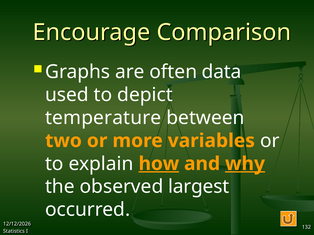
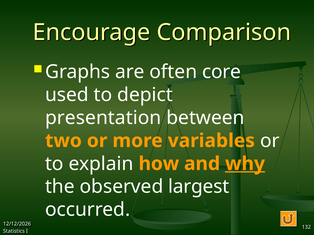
data: data -> core
temperature: temperature -> presentation
how underline: present -> none
